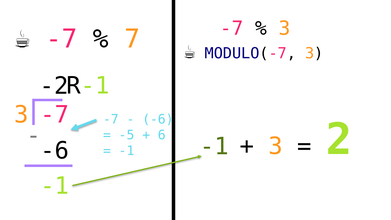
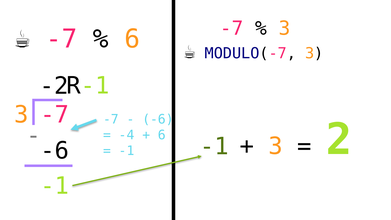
7 at (132, 39): 7 -> 6
-5: -5 -> -4
